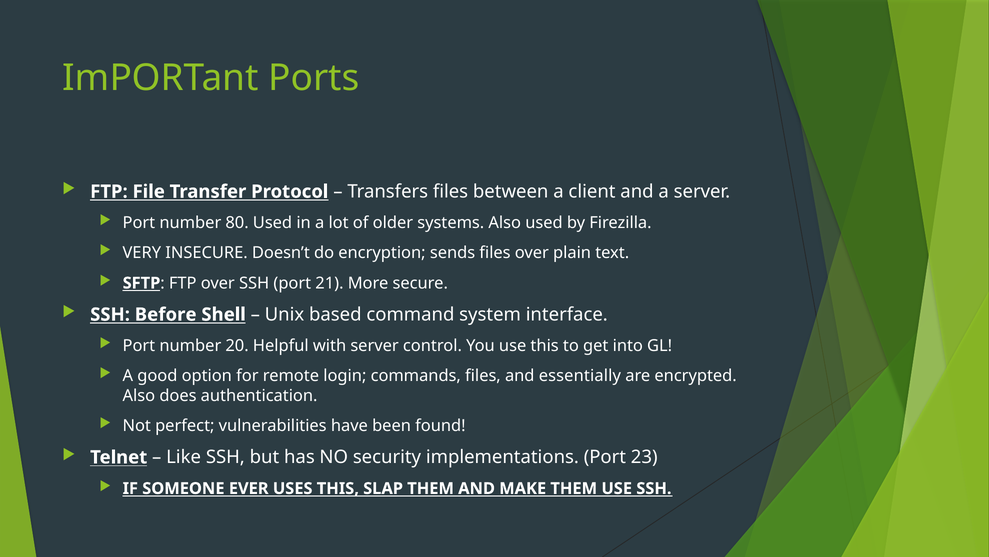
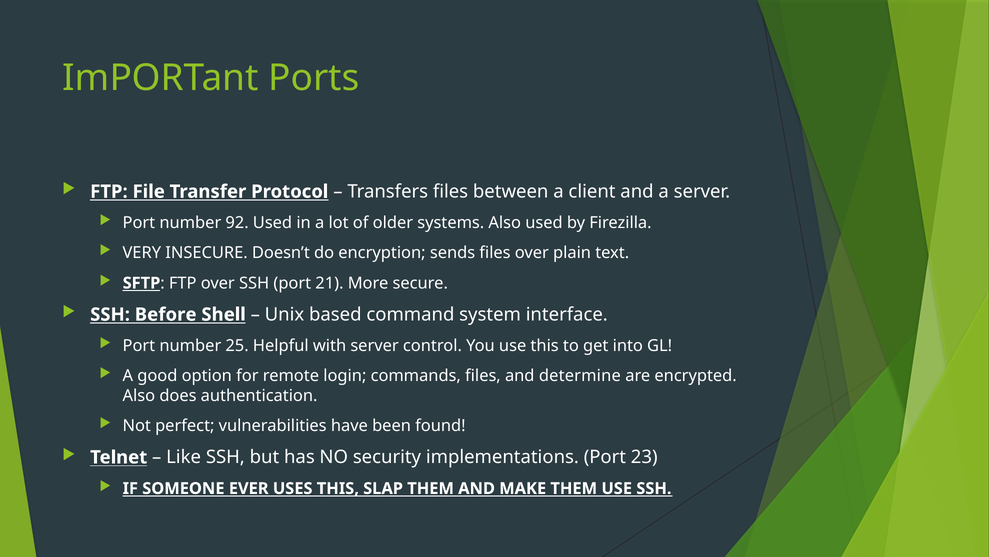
80: 80 -> 92
20: 20 -> 25
essentially: essentially -> determine
